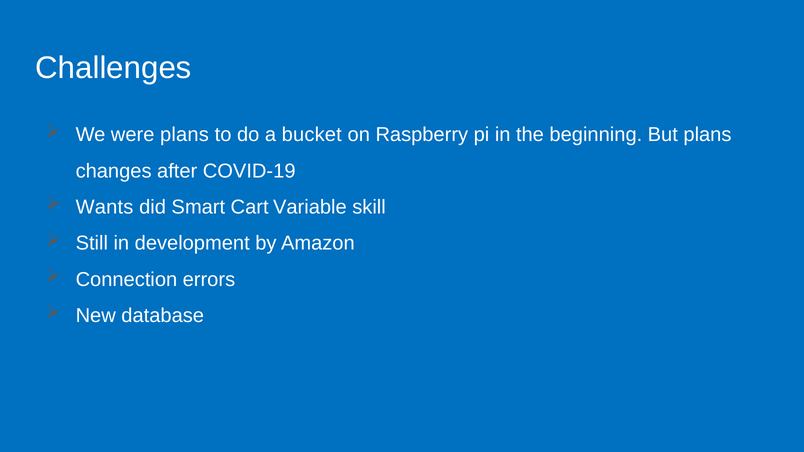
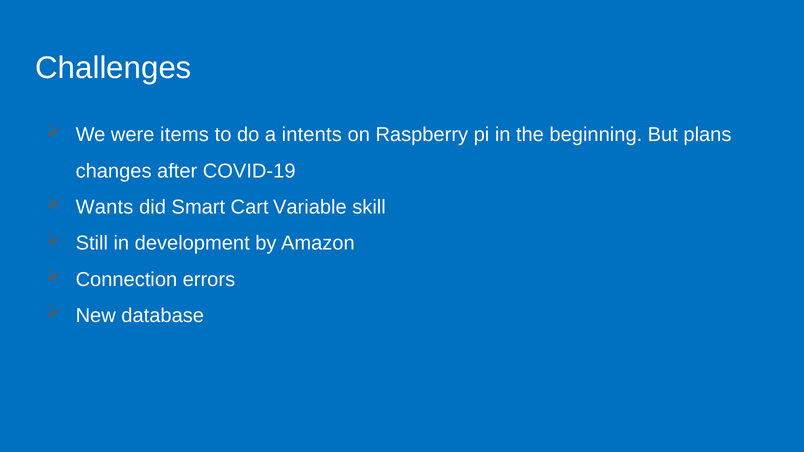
were plans: plans -> items
bucket: bucket -> intents
